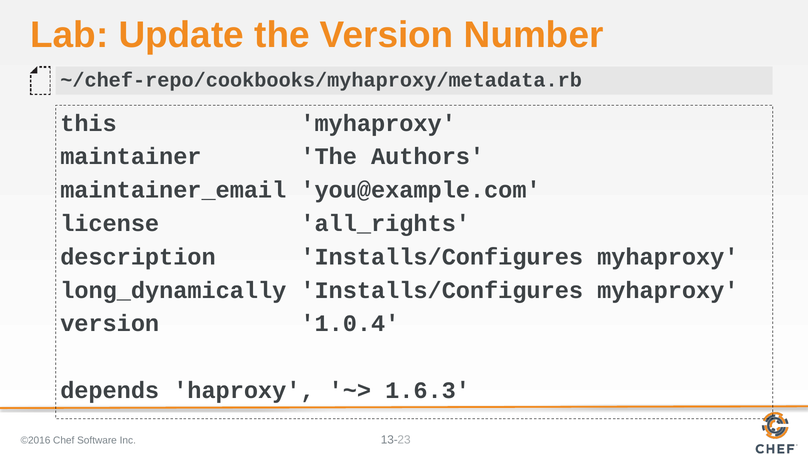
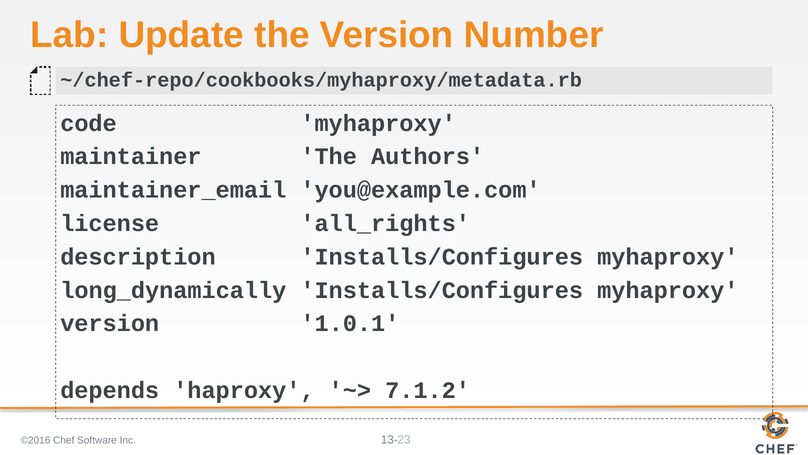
this: this -> code
1.0.4: 1.0.4 -> 1.0.1
1.6.3: 1.6.3 -> 7.1.2
